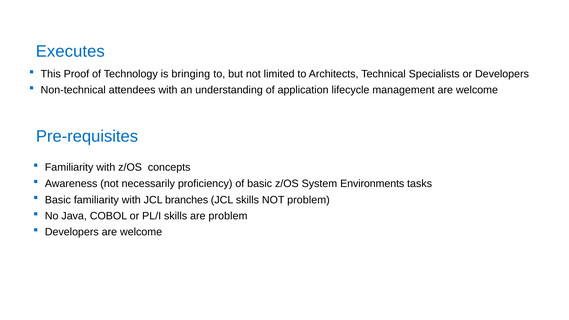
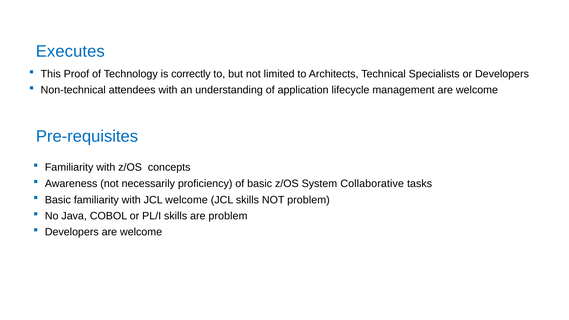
bringing: bringing -> correctly
Environments: Environments -> Collaborative
JCL branches: branches -> welcome
